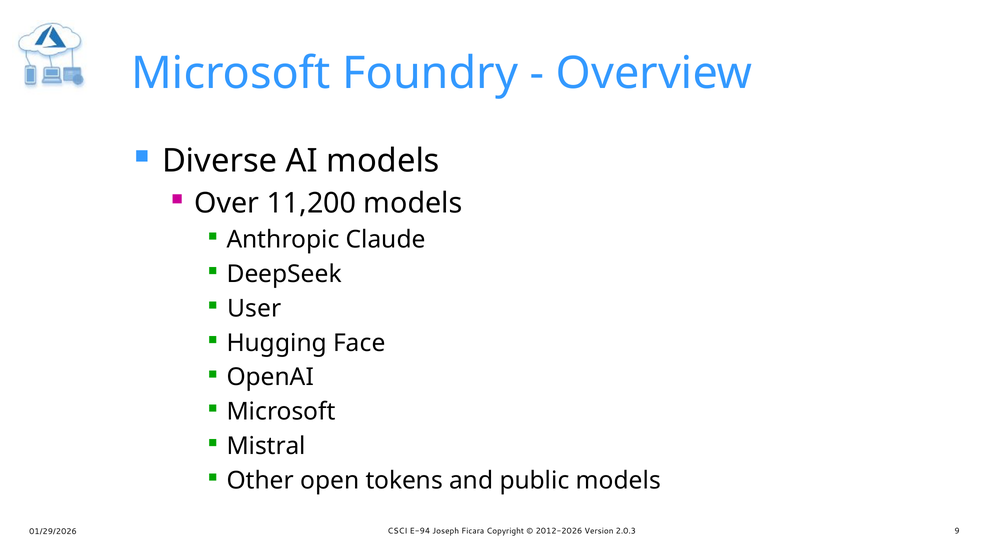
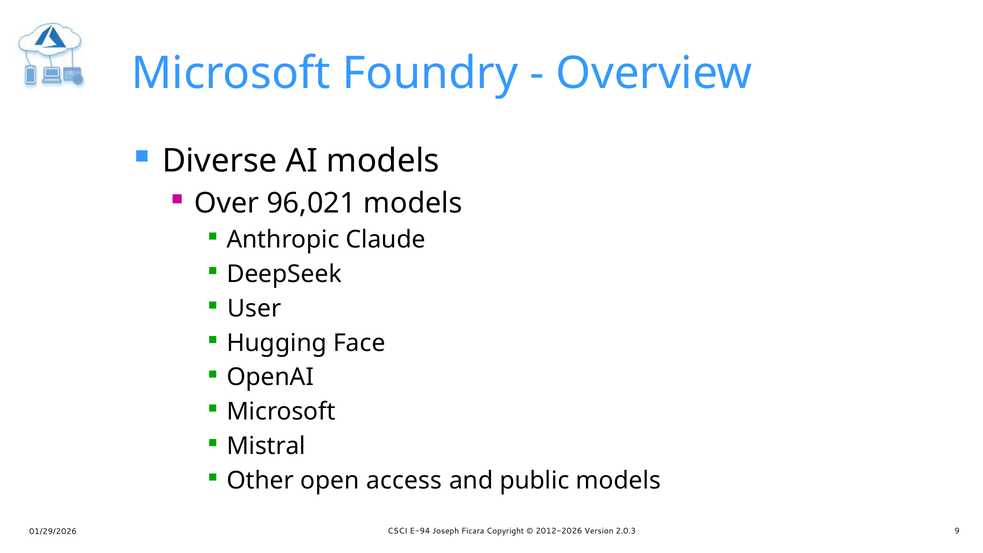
11,200: 11,200 -> 96,021
tokens: tokens -> access
